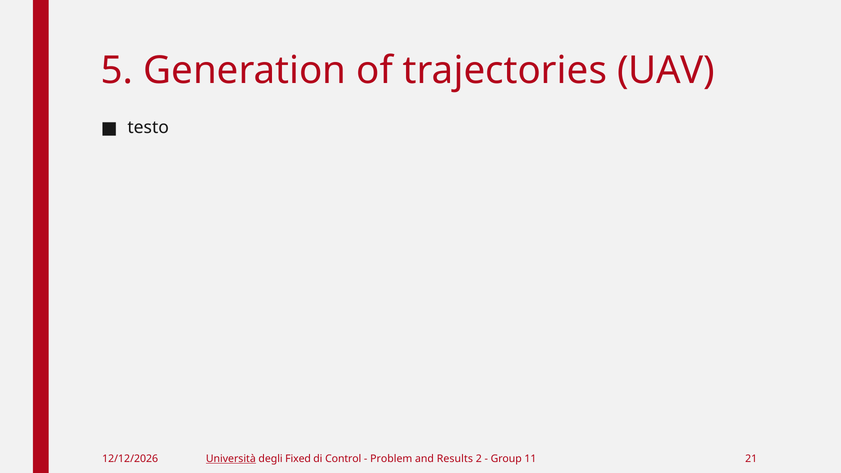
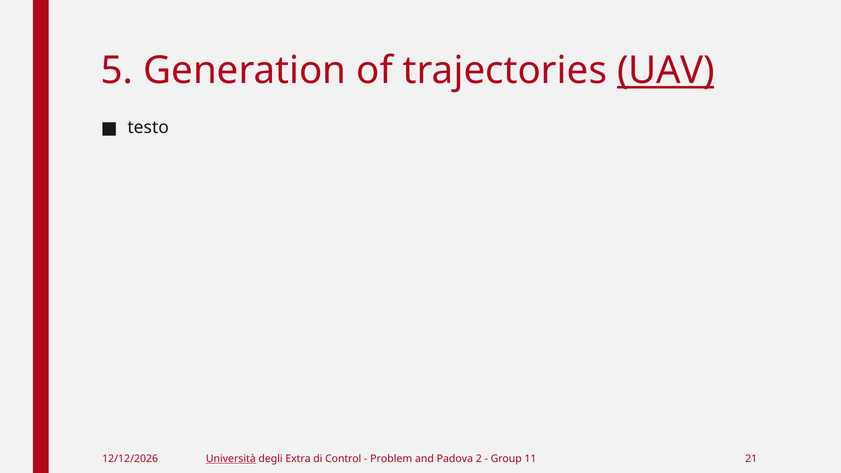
UAV underline: none -> present
Fixed: Fixed -> Extra
Results: Results -> Padova
